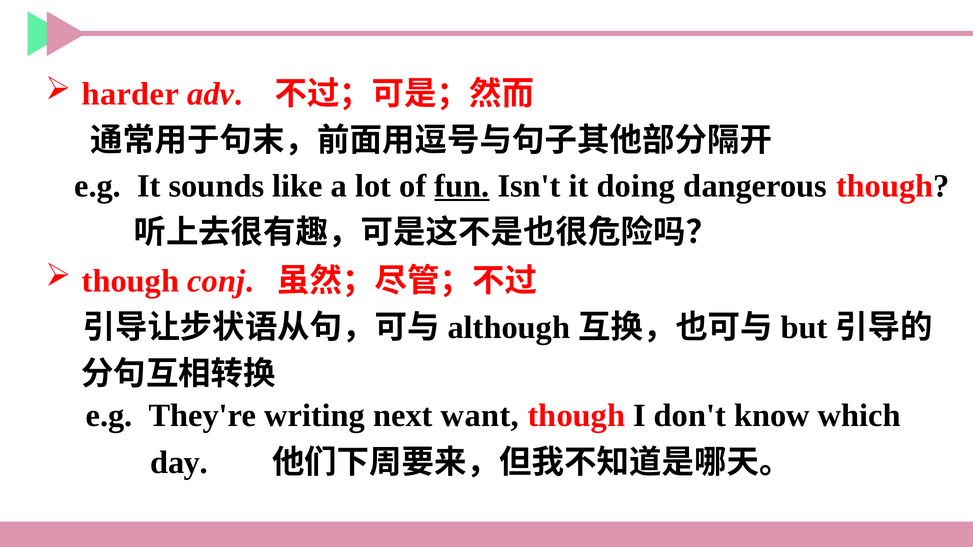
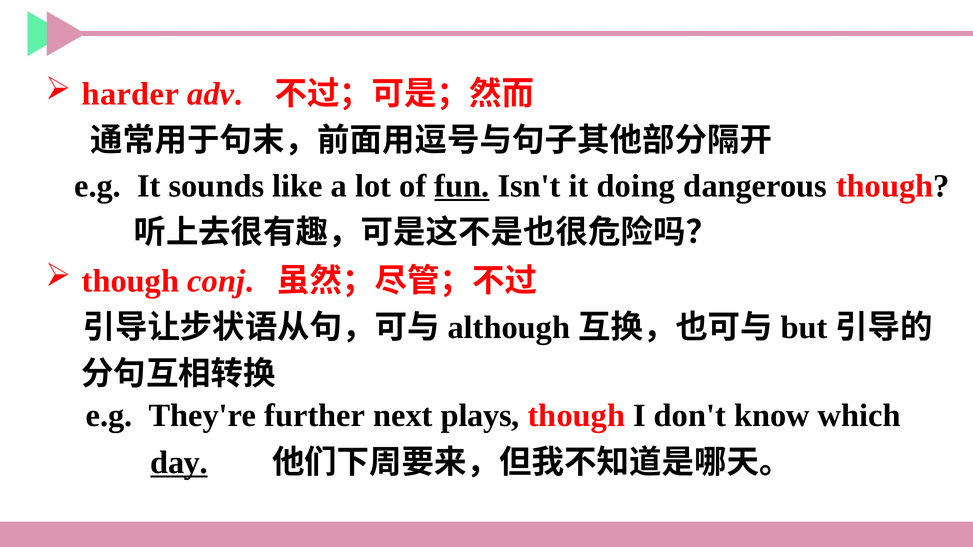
writing: writing -> further
want: want -> plays
day underline: none -> present
